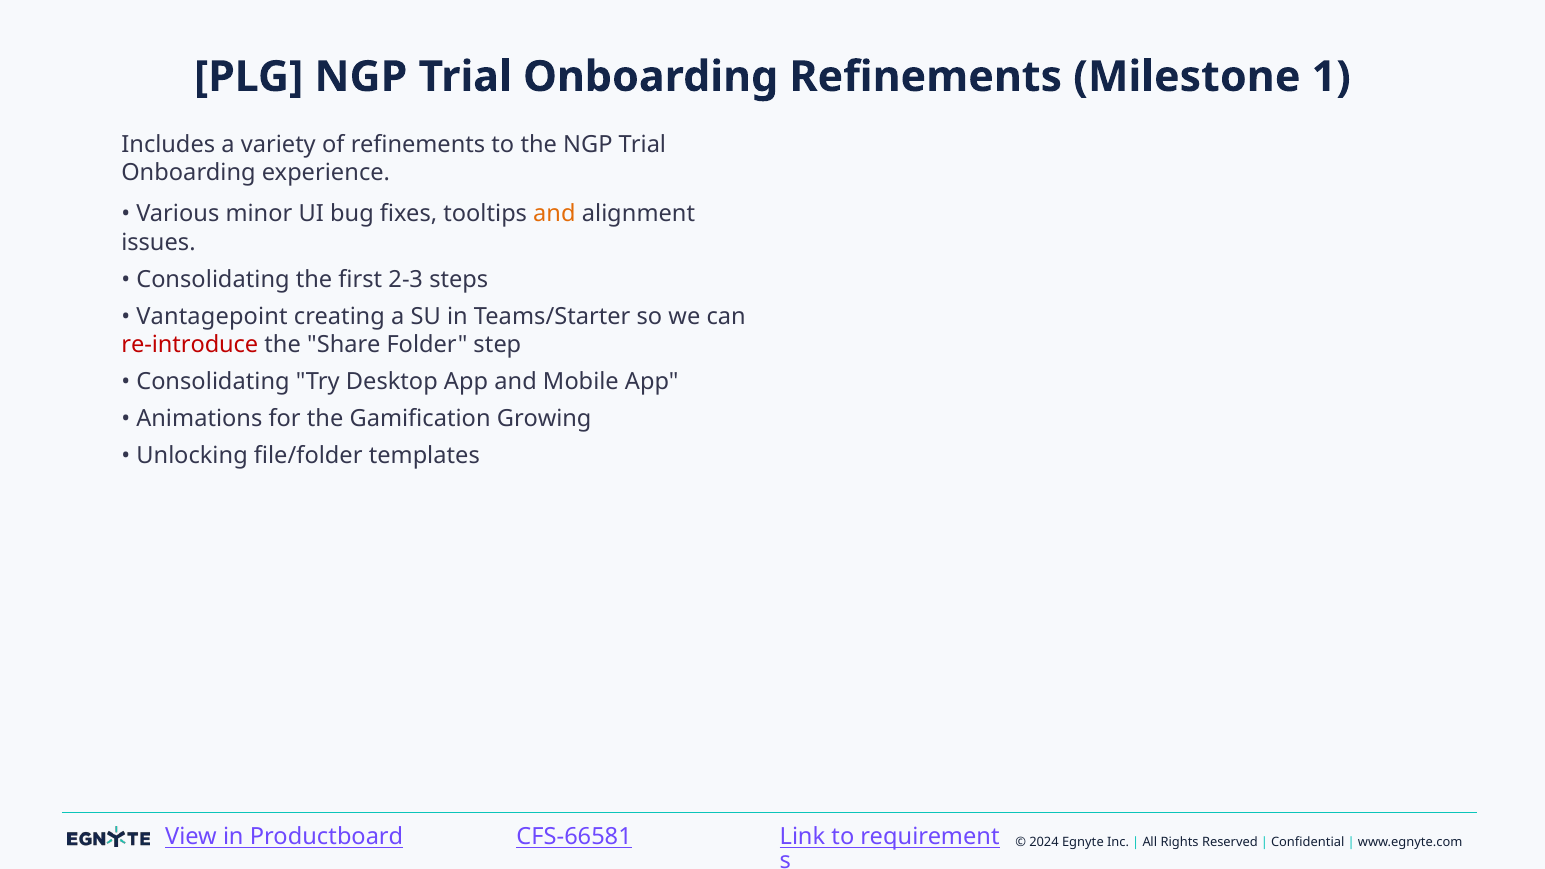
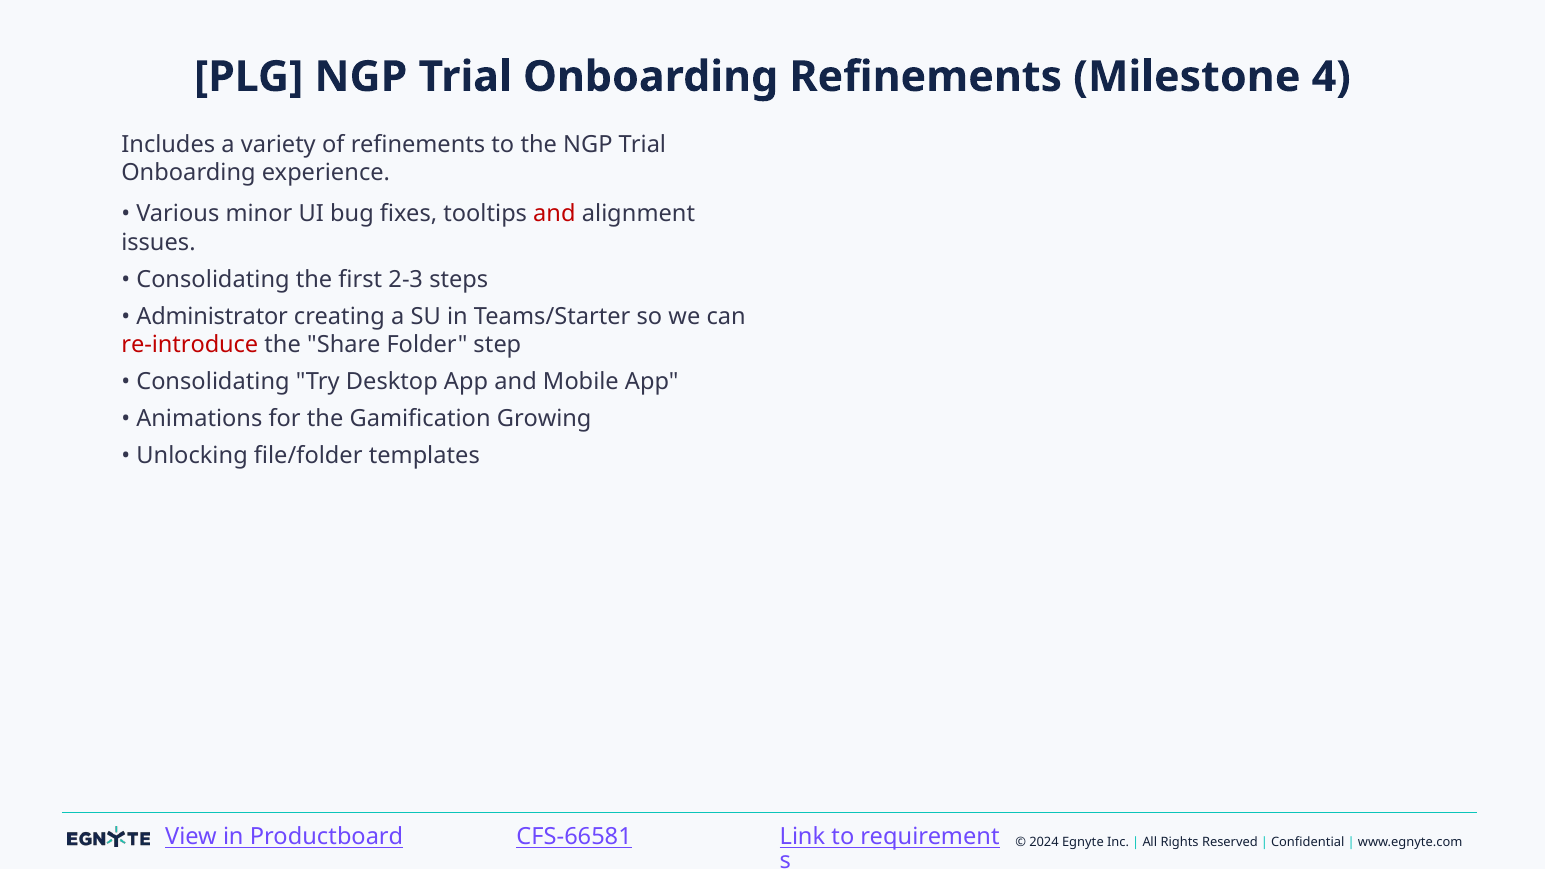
1: 1 -> 4
and at (554, 214) colour: orange -> red
Vantagepoint: Vantagepoint -> Administrator
